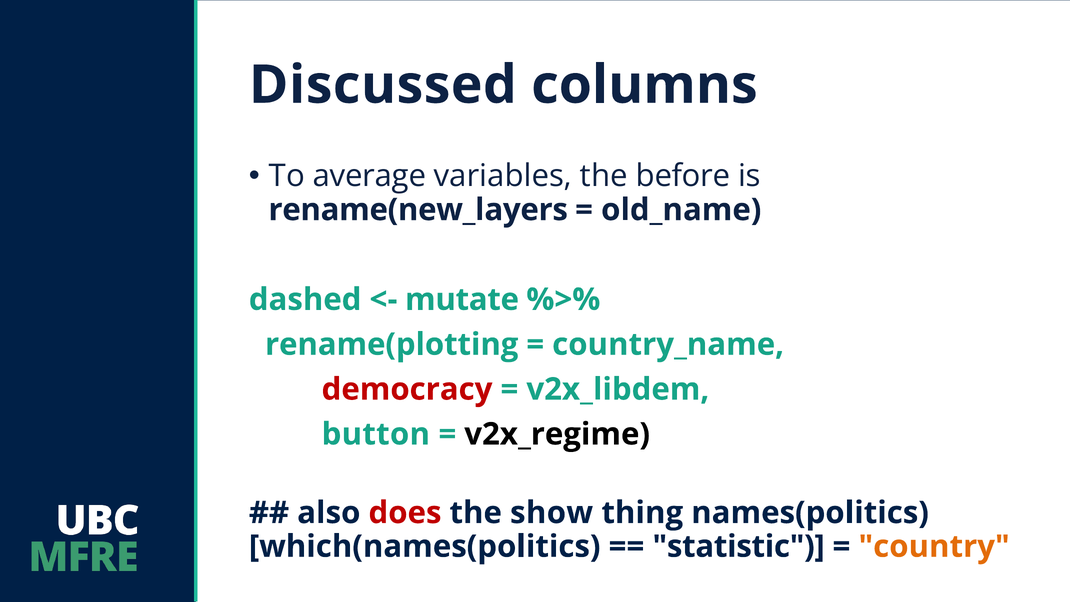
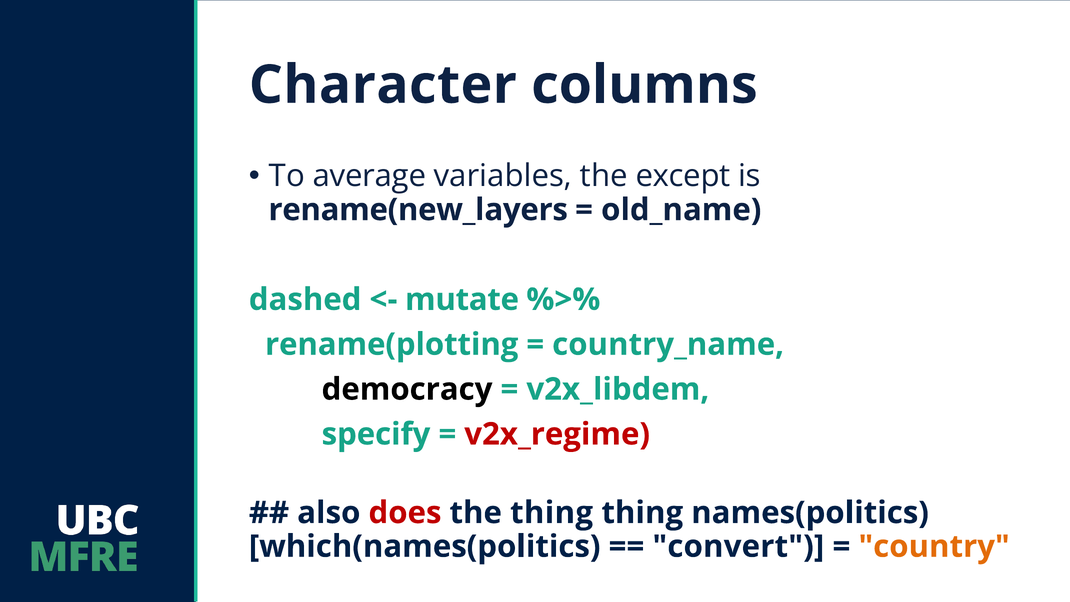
Discussed: Discussed -> Character
before: before -> except
democracy colour: red -> black
button: button -> specify
v2x_regime colour: black -> red
the show: show -> thing
statistic: statistic -> convert
